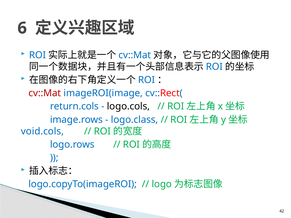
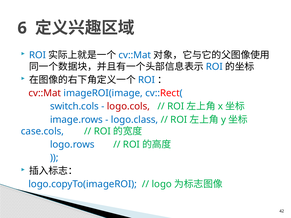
return.cols: return.cols -> switch.cols
logo.cols colour: black -> red
void.cols: void.cols -> case.cols
